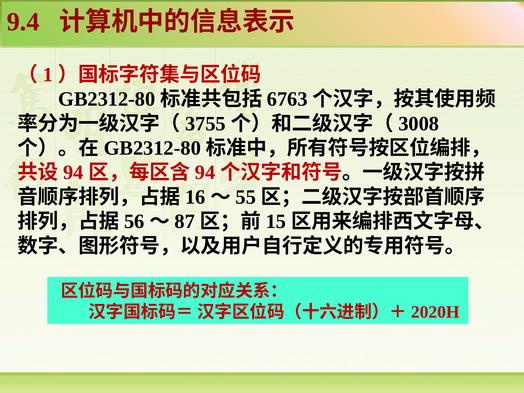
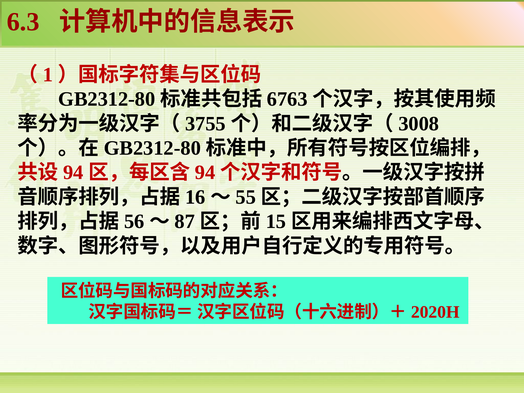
9.4: 9.4 -> 6.3
